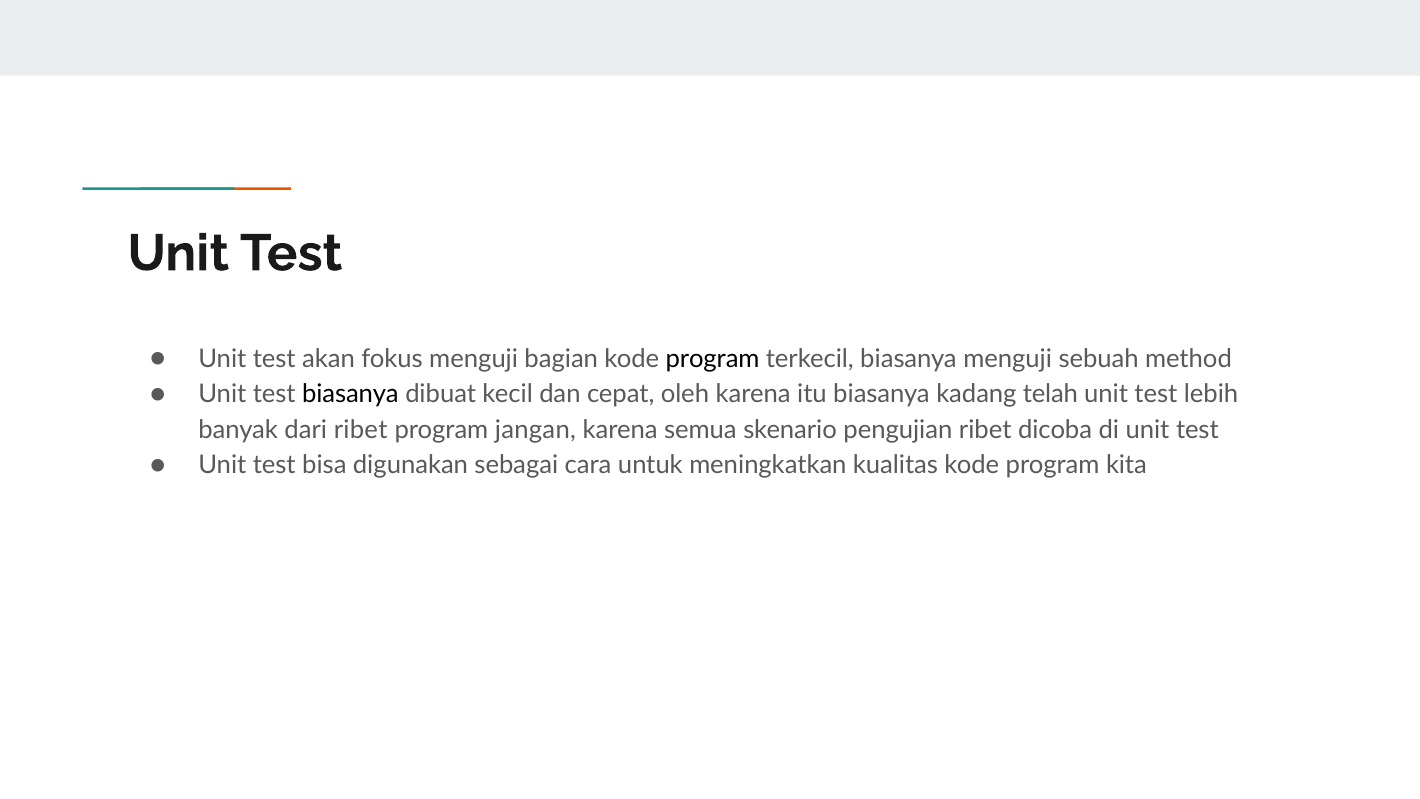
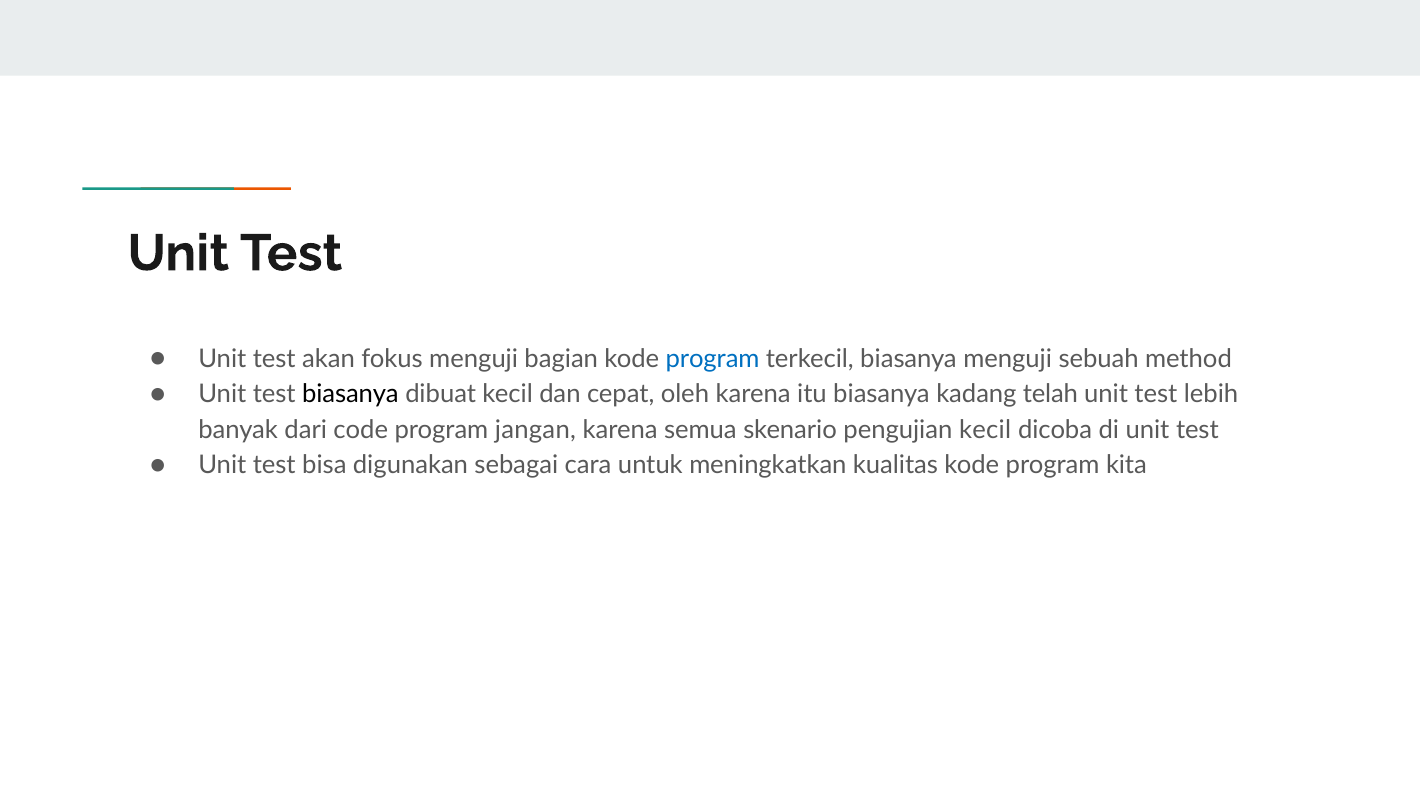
program at (713, 359) colour: black -> blue
dari ribet: ribet -> code
pengujian ribet: ribet -> kecil
